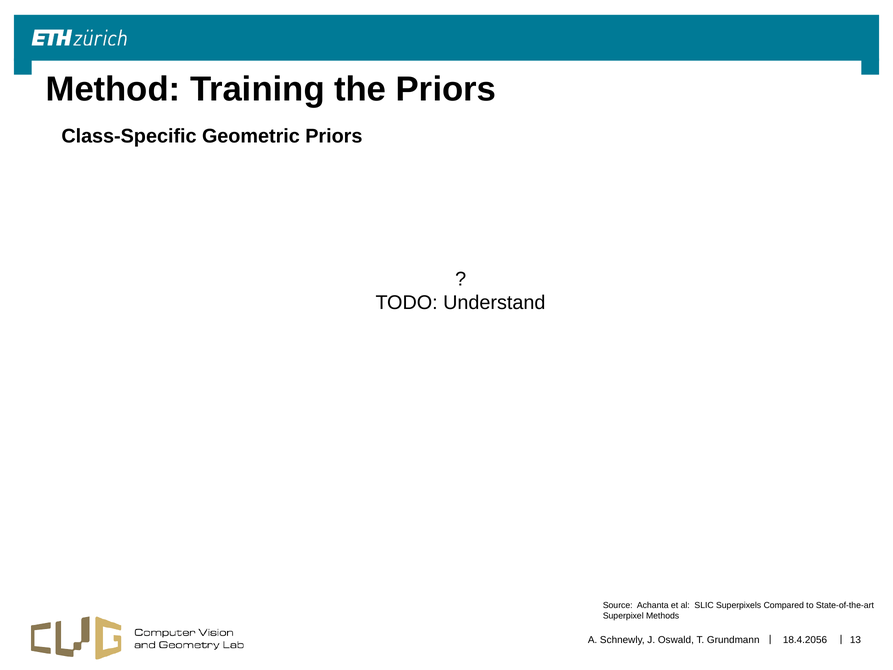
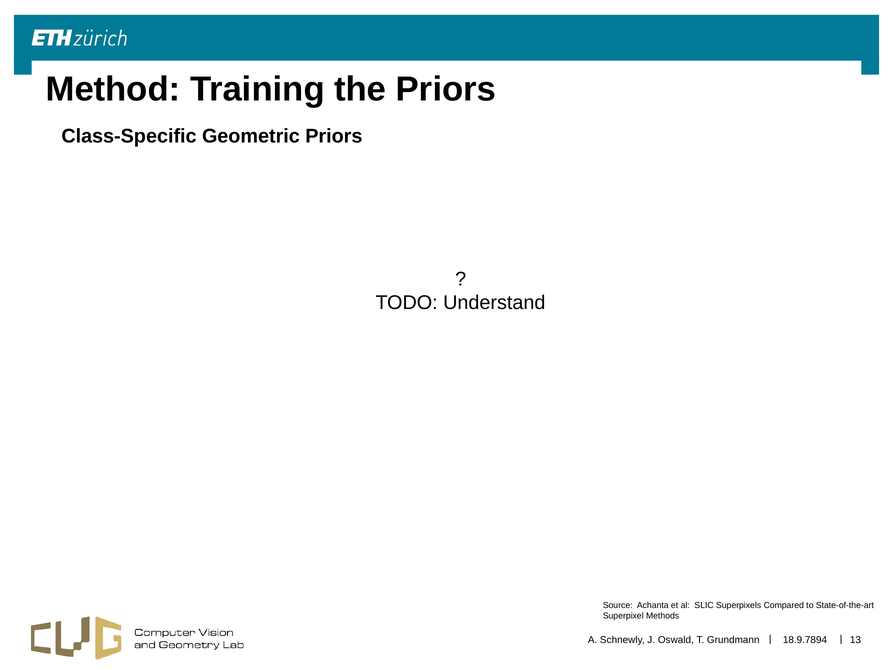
18.4.2056: 18.4.2056 -> 18.9.7894
